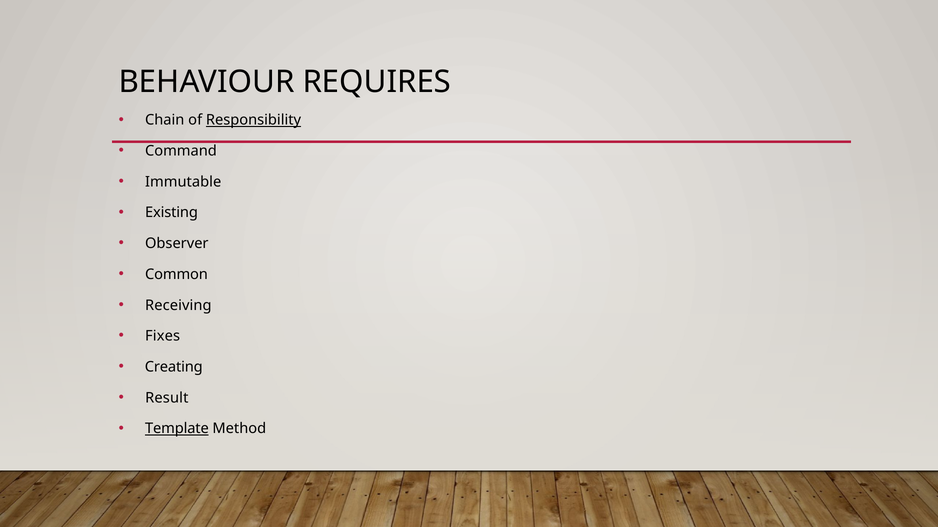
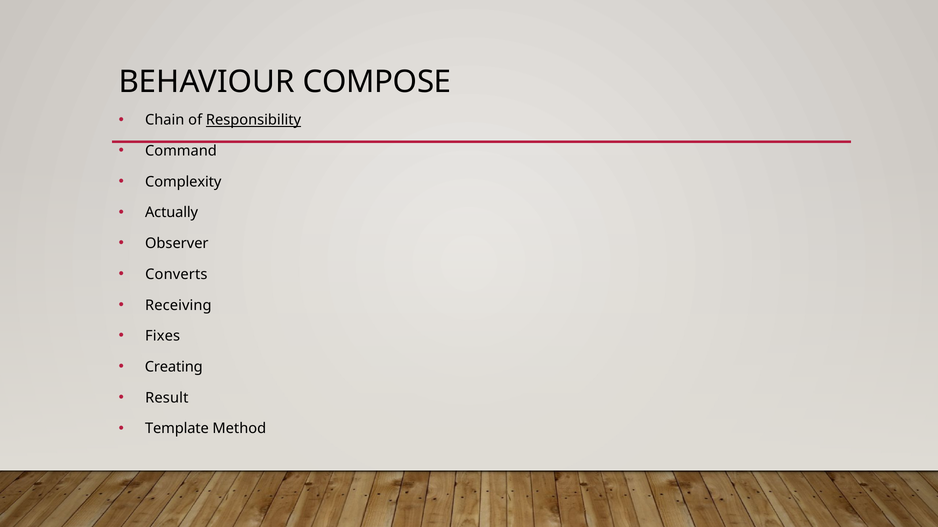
REQUIRES: REQUIRES -> COMPOSE
Immutable: Immutable -> Complexity
Existing: Existing -> Actually
Common: Common -> Converts
Template underline: present -> none
